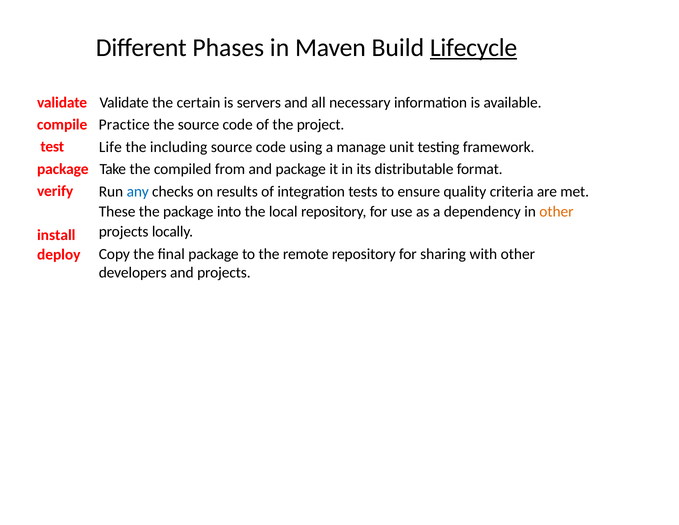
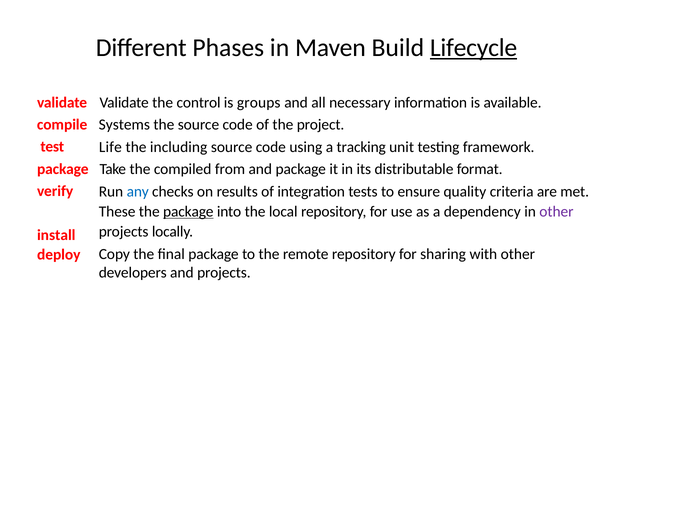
certain: certain -> control
servers: servers -> groups
Practice: Practice -> Systems
manage: manage -> tracking
package at (188, 211) underline: none -> present
other at (556, 211) colour: orange -> purple
